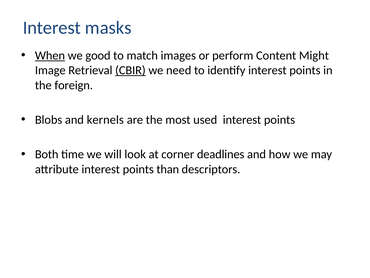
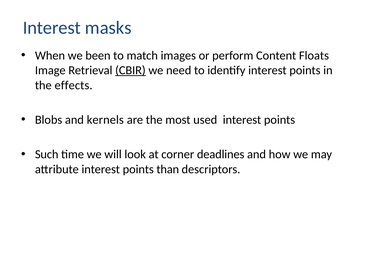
When underline: present -> none
good: good -> been
Might: Might -> Floats
foreign: foreign -> effects
Both: Both -> Such
